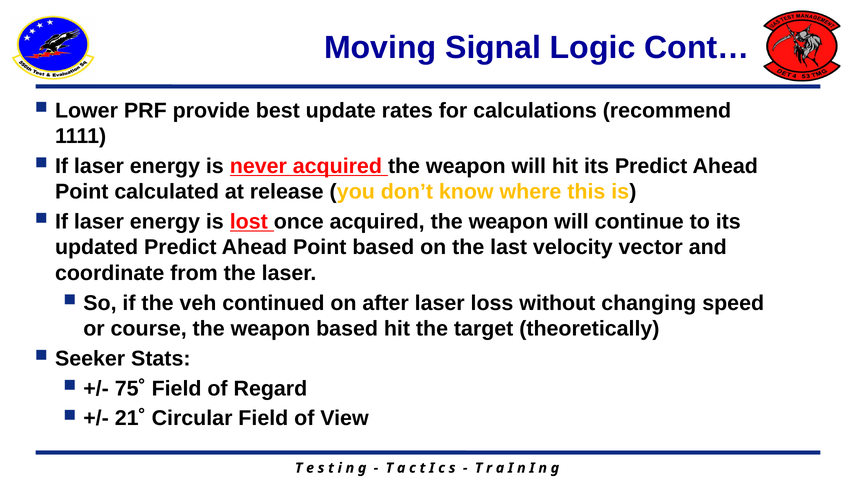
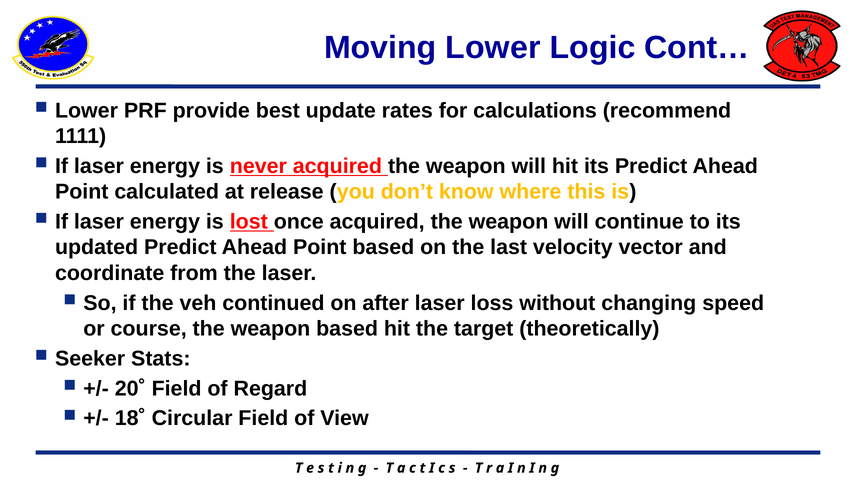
Moving Signal: Signal -> Lower
75˚: 75˚ -> 20˚
21˚: 21˚ -> 18˚
